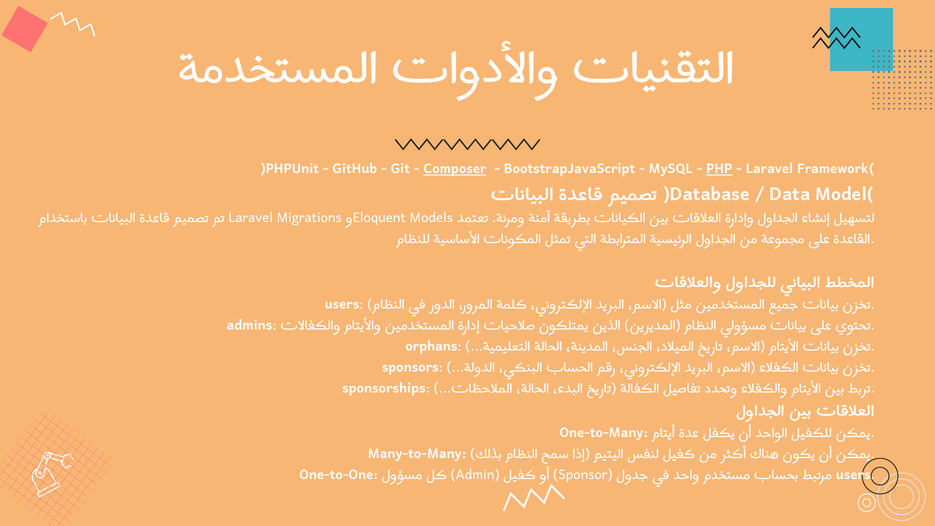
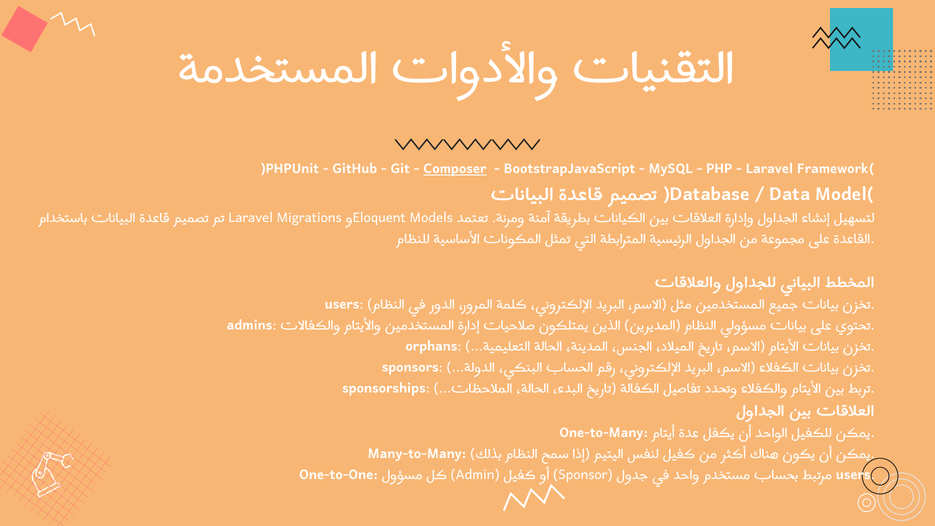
PHP underline: present -> none
